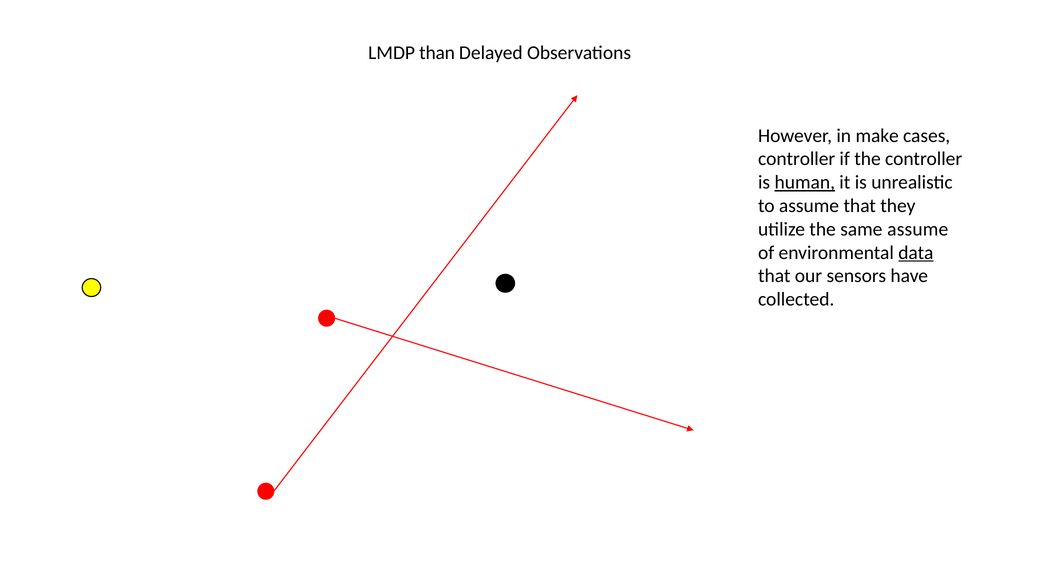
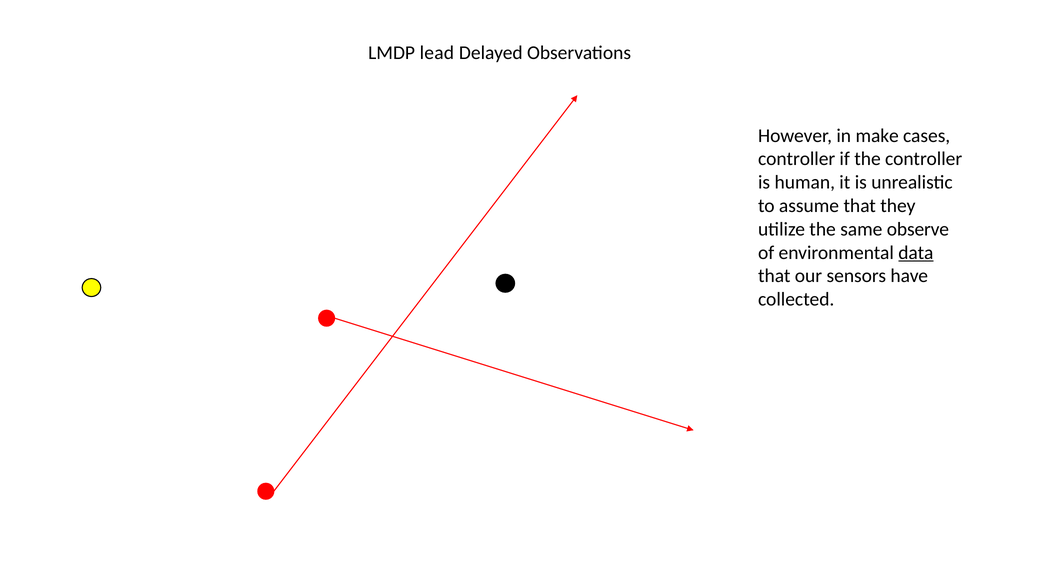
than: than -> lead
human underline: present -> none
same assume: assume -> observe
